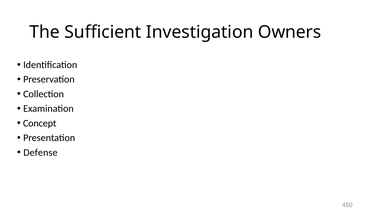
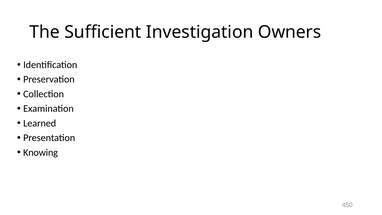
Concept: Concept -> Learned
Defense: Defense -> Knowing
